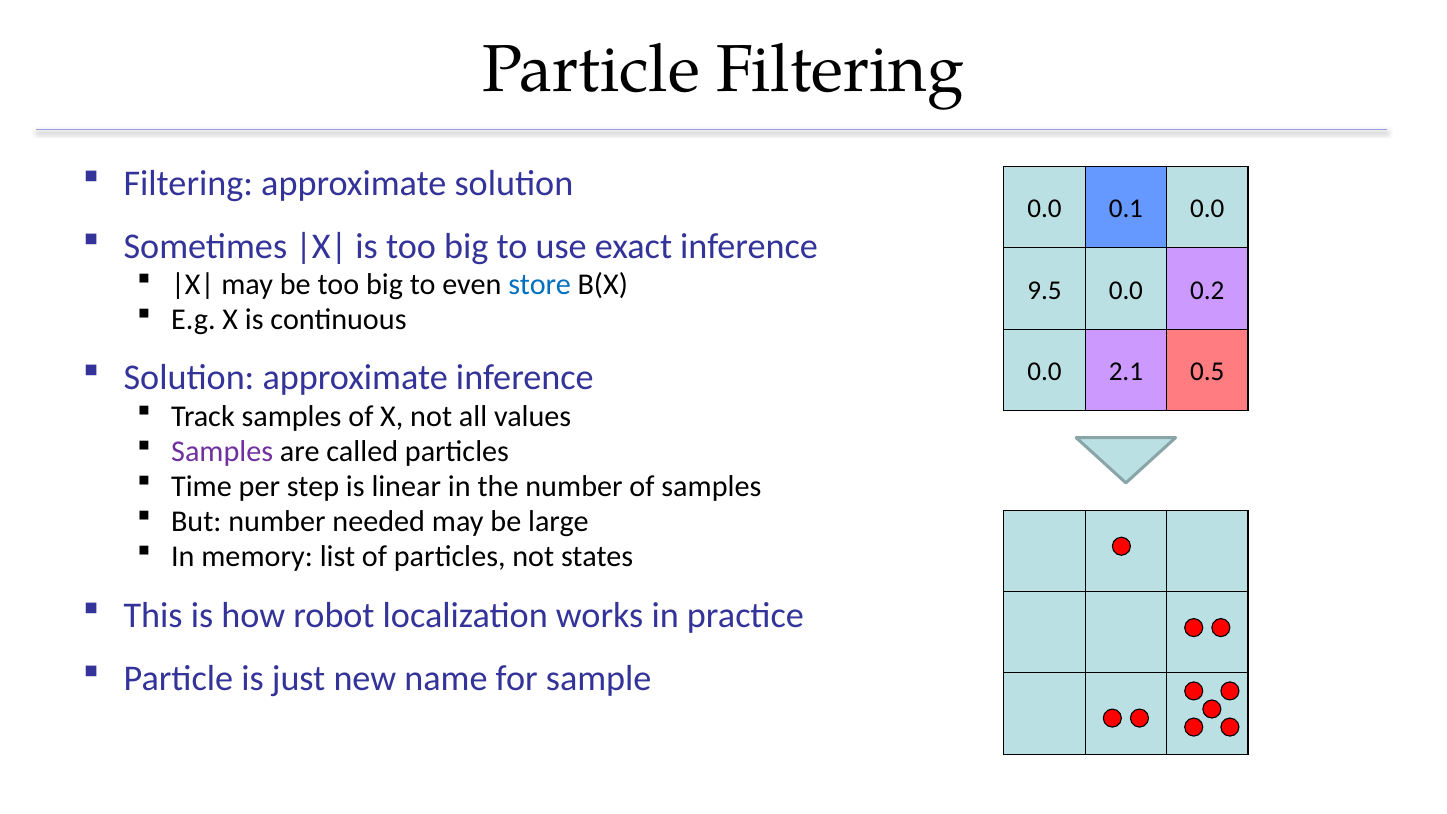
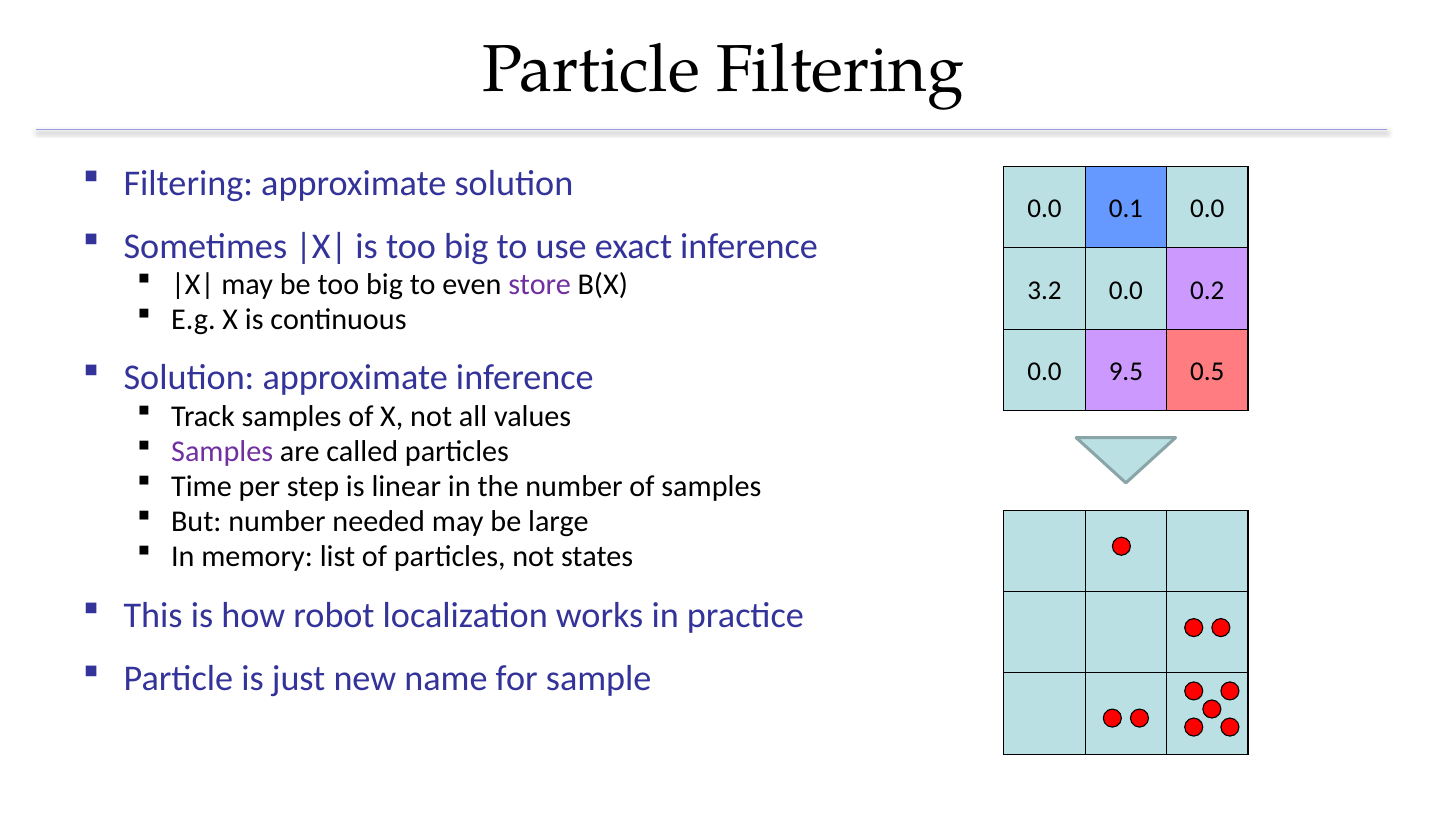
store colour: blue -> purple
9.5: 9.5 -> 3.2
2.1: 2.1 -> 9.5
